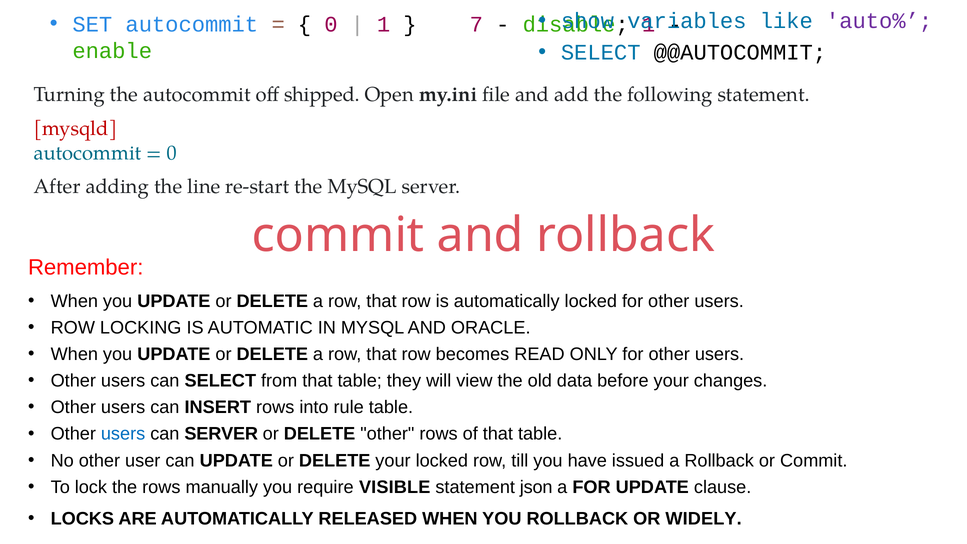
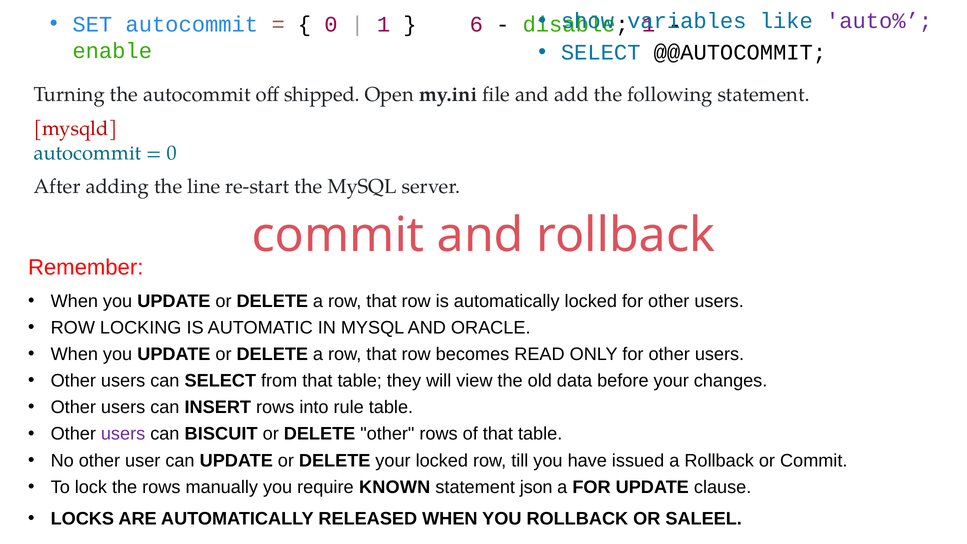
7: 7 -> 6
users at (123, 434) colour: blue -> purple
can SERVER: SERVER -> BISCUIT
VISIBLE: VISIBLE -> KNOWN
WIDELY: WIDELY -> SALEEL
